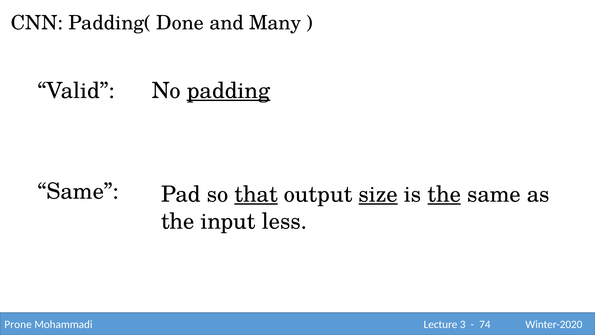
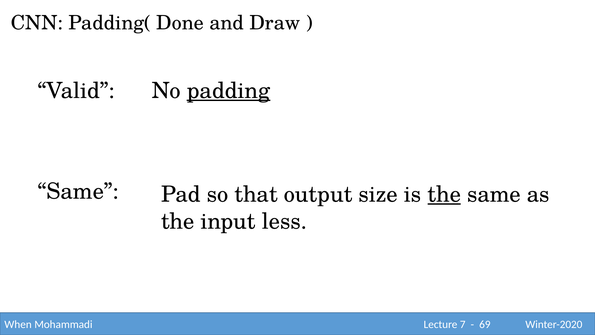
Many: Many -> Draw
that underline: present -> none
size underline: present -> none
Prone: Prone -> When
3: 3 -> 7
74: 74 -> 69
